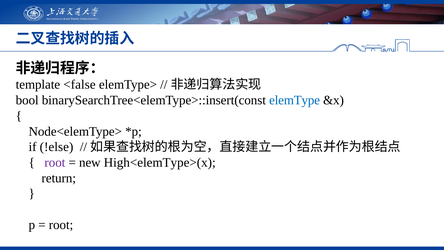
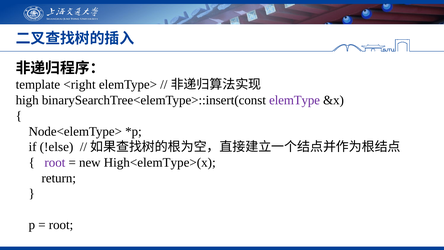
<false: <false -> <right
bool: bool -> high
elemType colour: blue -> purple
